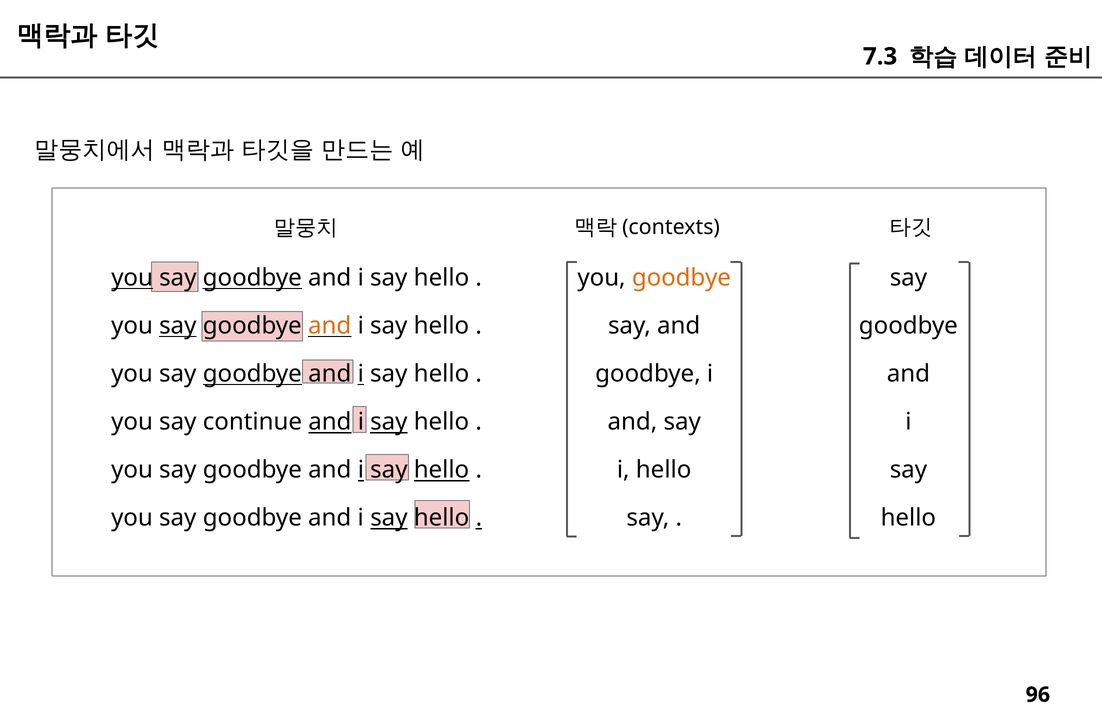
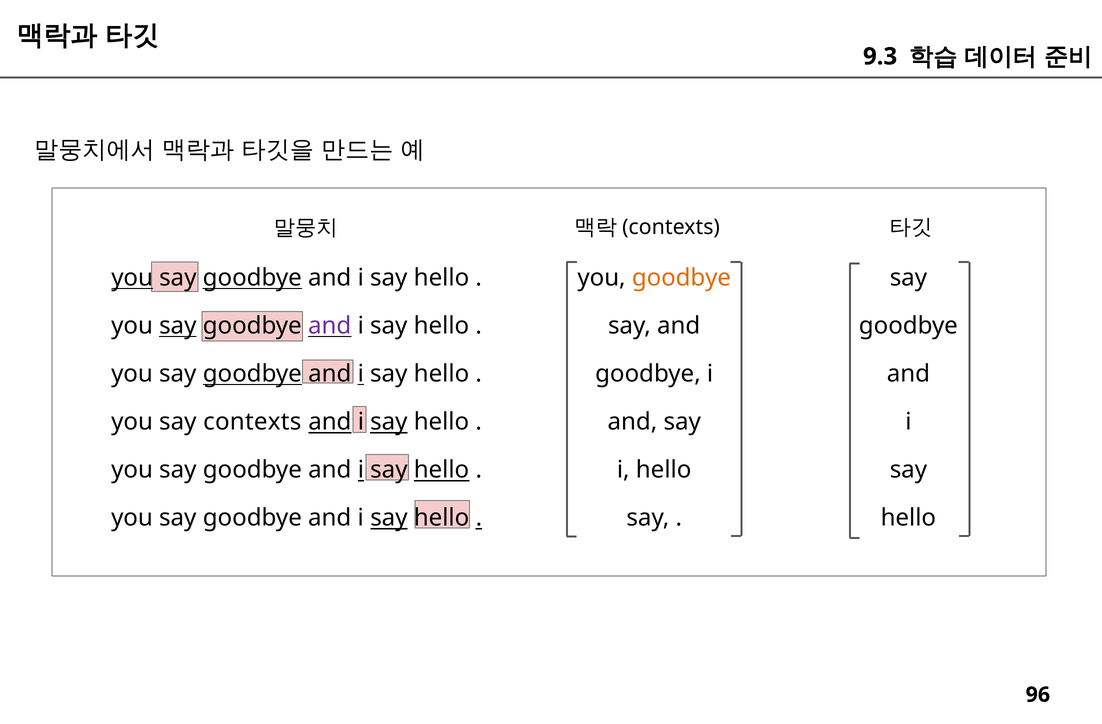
7.3: 7.3 -> 9.3
and at (330, 326) colour: orange -> purple
continue: continue -> contexts
